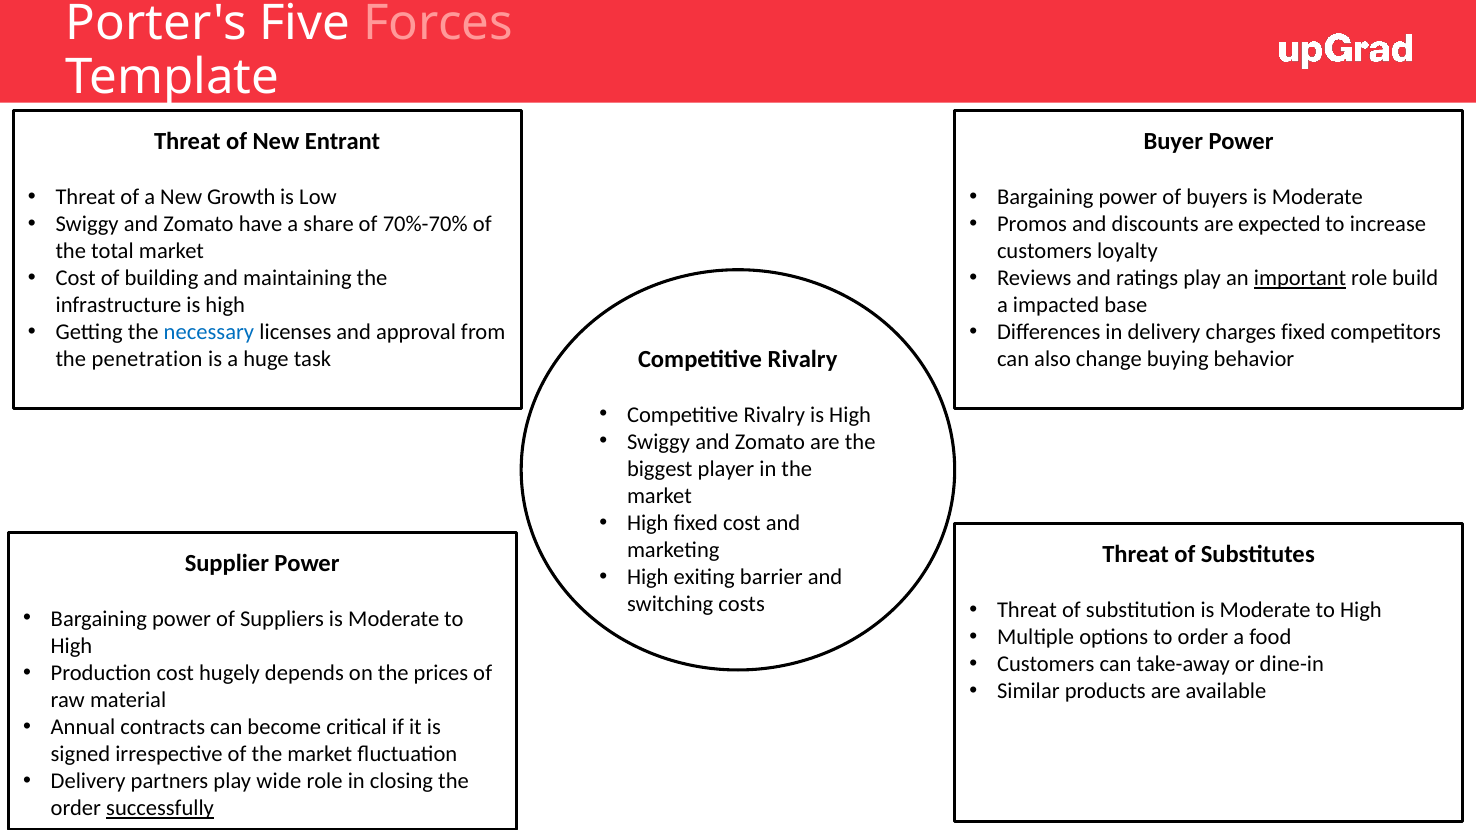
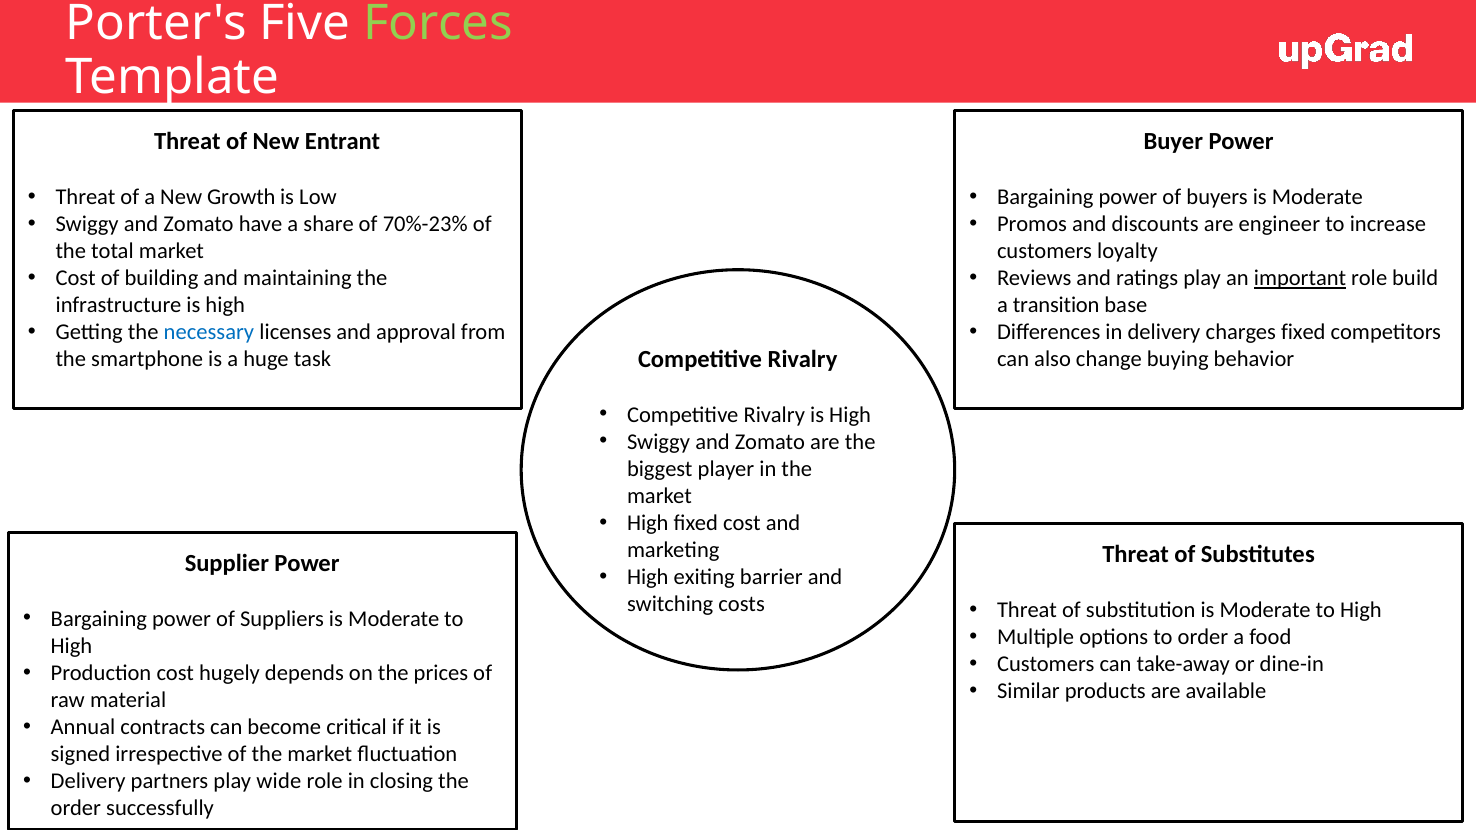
Forces colour: pink -> light green
70%-70%: 70%-70% -> 70%-23%
expected: expected -> engineer
impacted: impacted -> transition
penetration: penetration -> smartphone
successfully underline: present -> none
